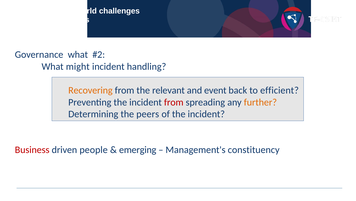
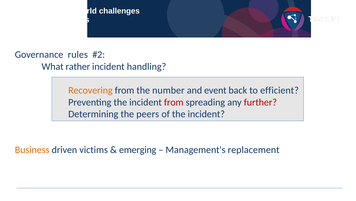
Governance what: what -> rules
might: might -> rather
relevant: relevant -> number
further colour: orange -> red
Business colour: red -> orange
people: people -> victims
constituency: constituency -> replacement
